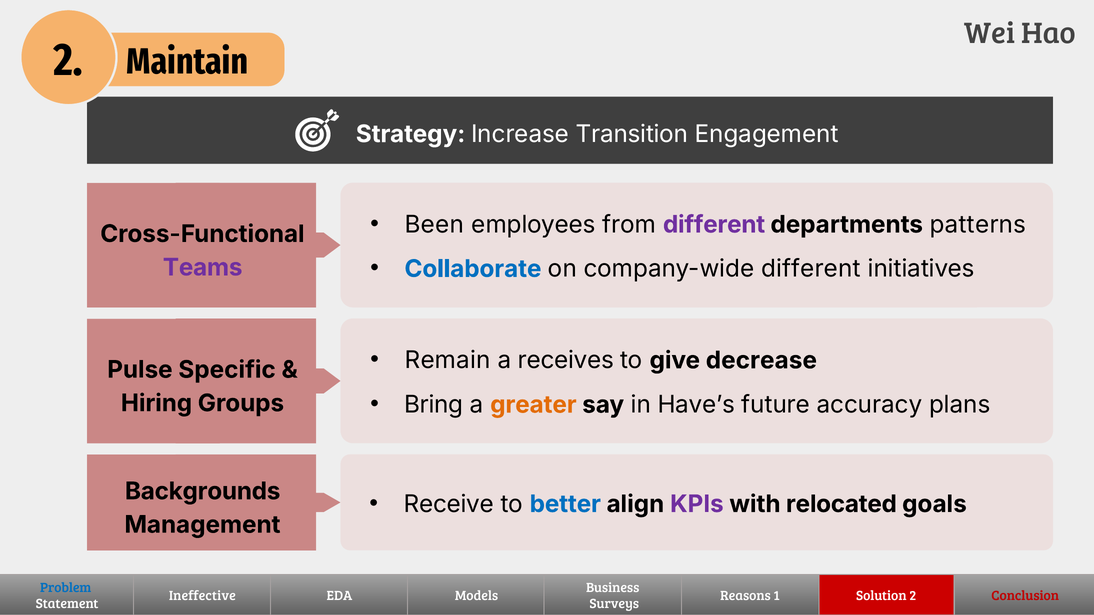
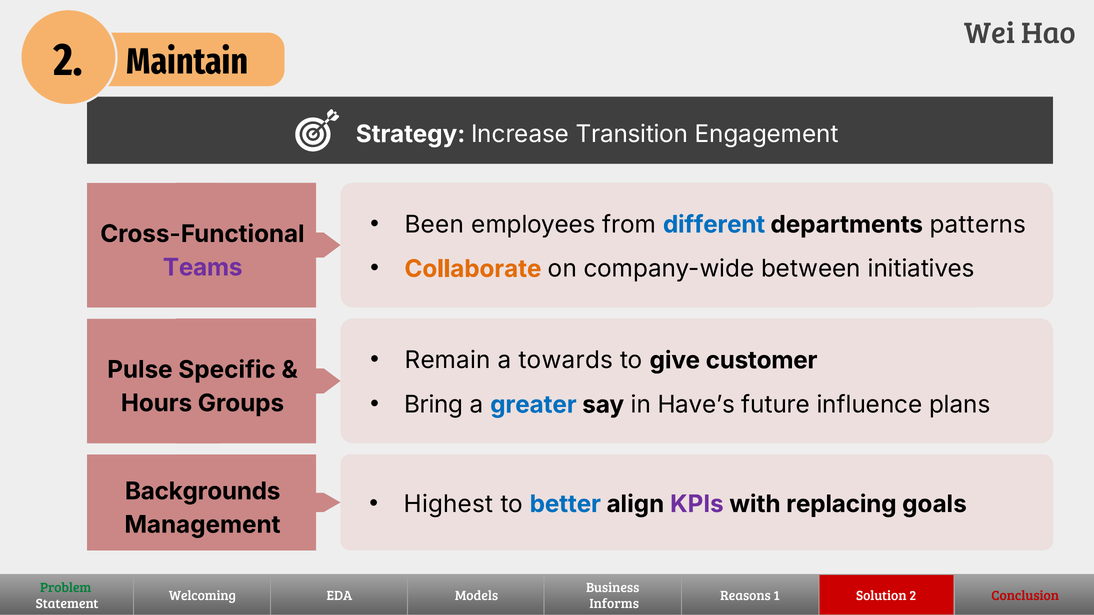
different at (714, 225) colour: purple -> blue
Collaborate colour: blue -> orange
company-wide different: different -> between
receives: receives -> towards
decrease: decrease -> customer
greater colour: orange -> blue
accuracy: accuracy -> influence
Hiring: Hiring -> Hours
Receive: Receive -> Highest
relocated: relocated -> replacing
Problem colour: blue -> green
Ineffective: Ineffective -> Welcoming
Surveys: Surveys -> Informs
